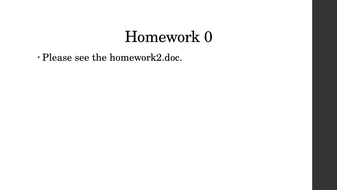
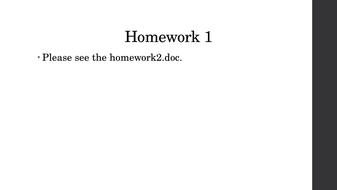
0: 0 -> 1
